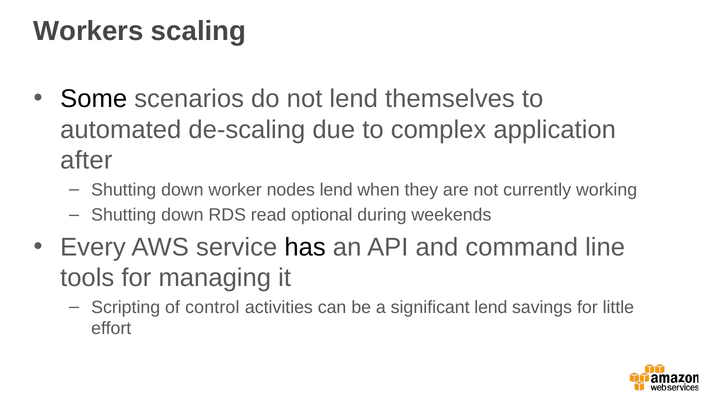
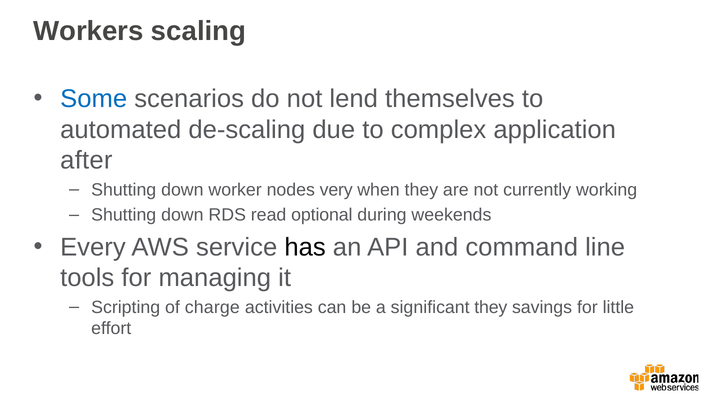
Some colour: black -> blue
nodes lend: lend -> very
control: control -> charge
significant lend: lend -> they
